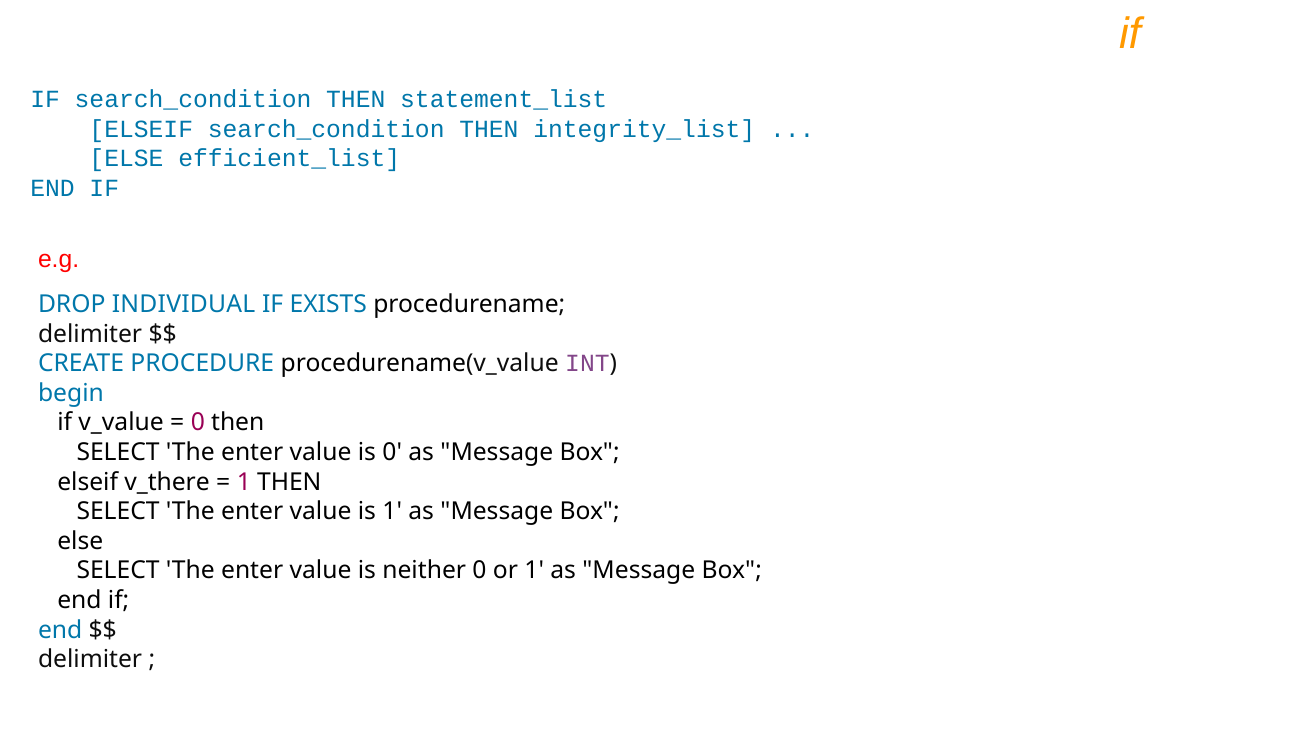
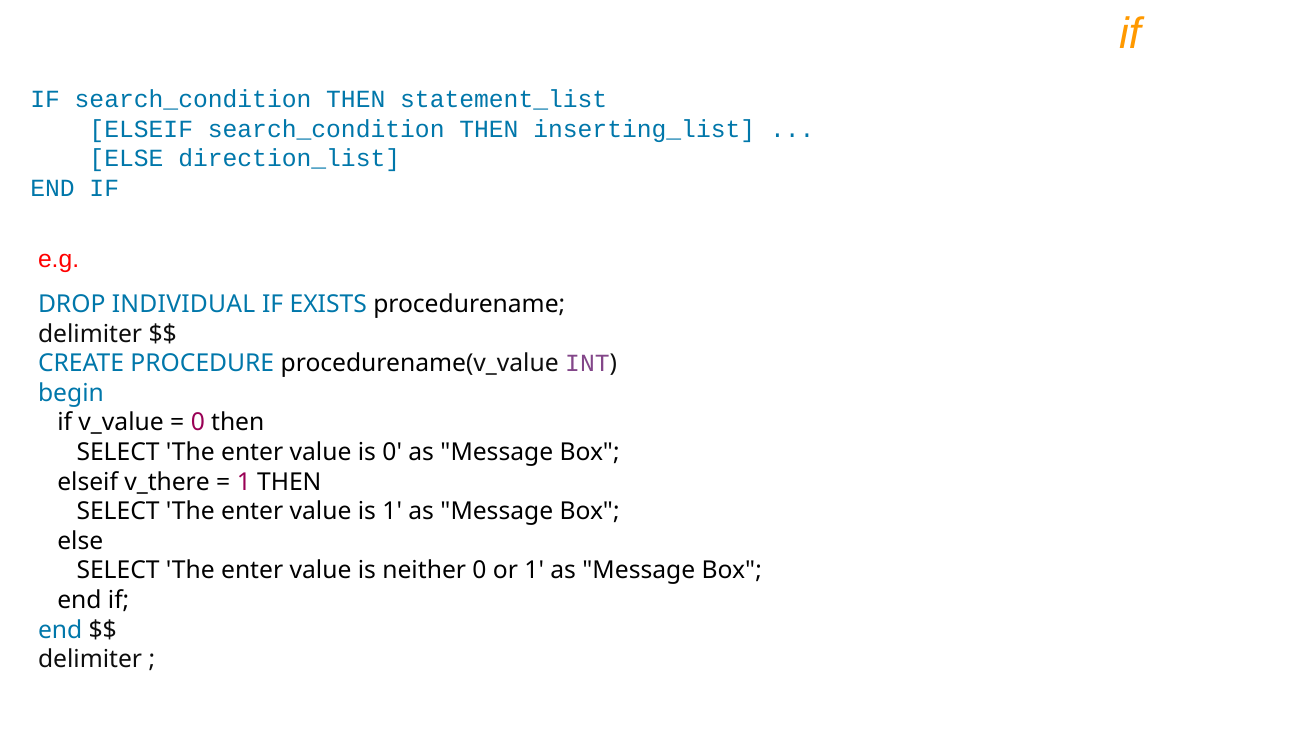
integrity_list: integrity_list -> inserting_list
efficient_list: efficient_list -> direction_list
